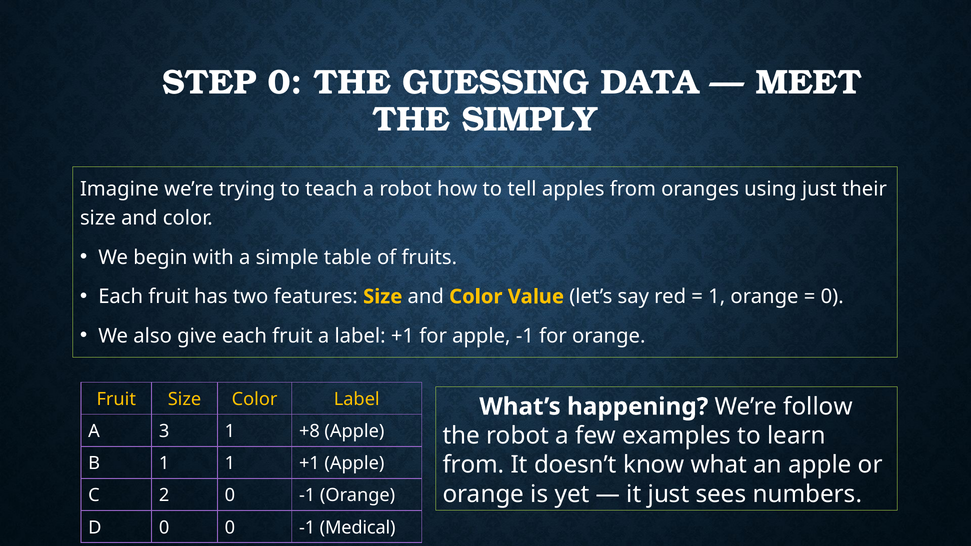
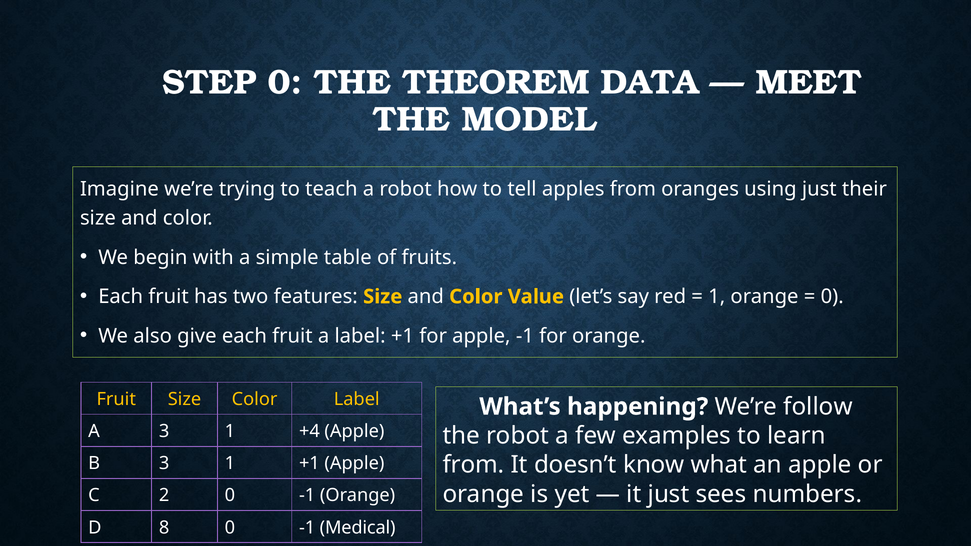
GUESSING: GUESSING -> THEOREM
SIMPLY: SIMPLY -> MODEL
+8: +8 -> +4
B 1: 1 -> 3
D 0: 0 -> 8
